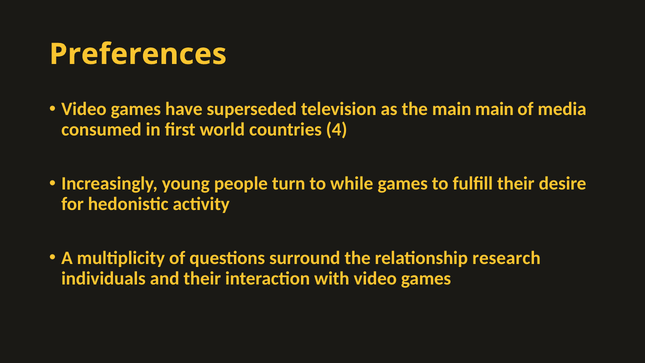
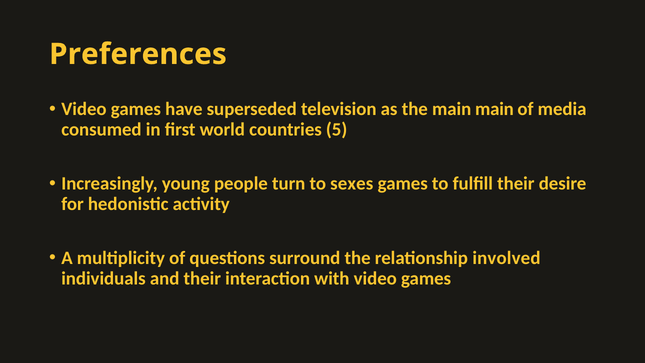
4: 4 -> 5
while: while -> sexes
research: research -> involved
